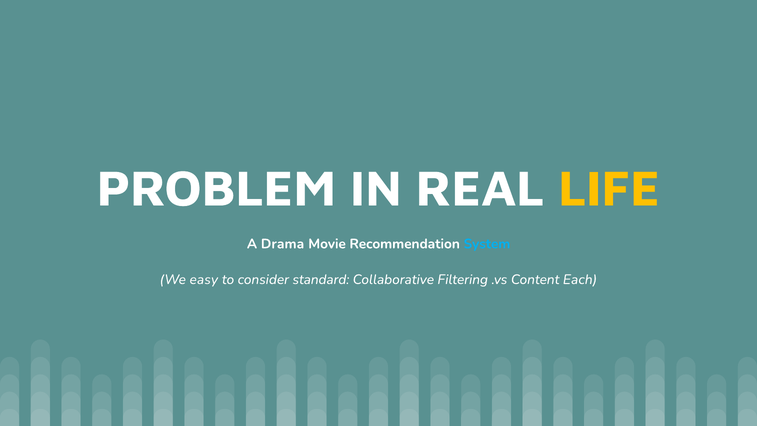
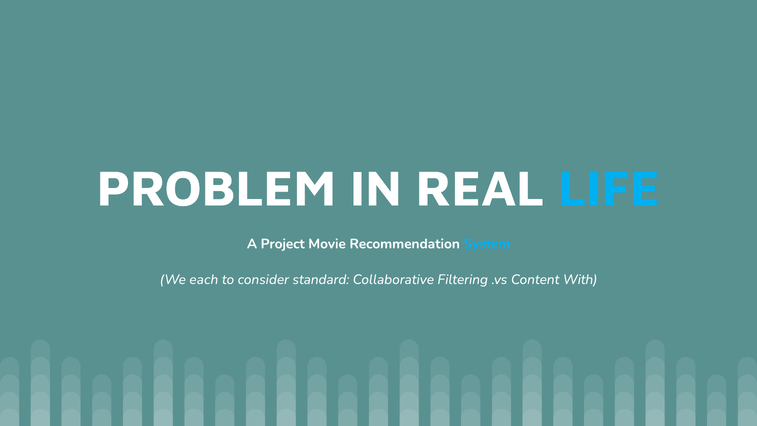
LIFE colour: yellow -> light blue
Drama: Drama -> Project
easy: easy -> each
Each: Each -> With
